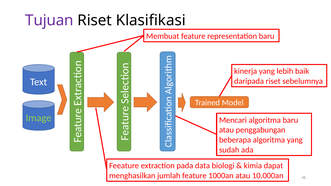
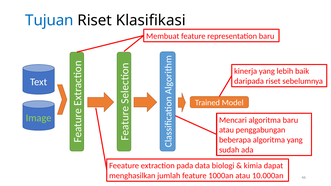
Tujuan colour: purple -> blue
